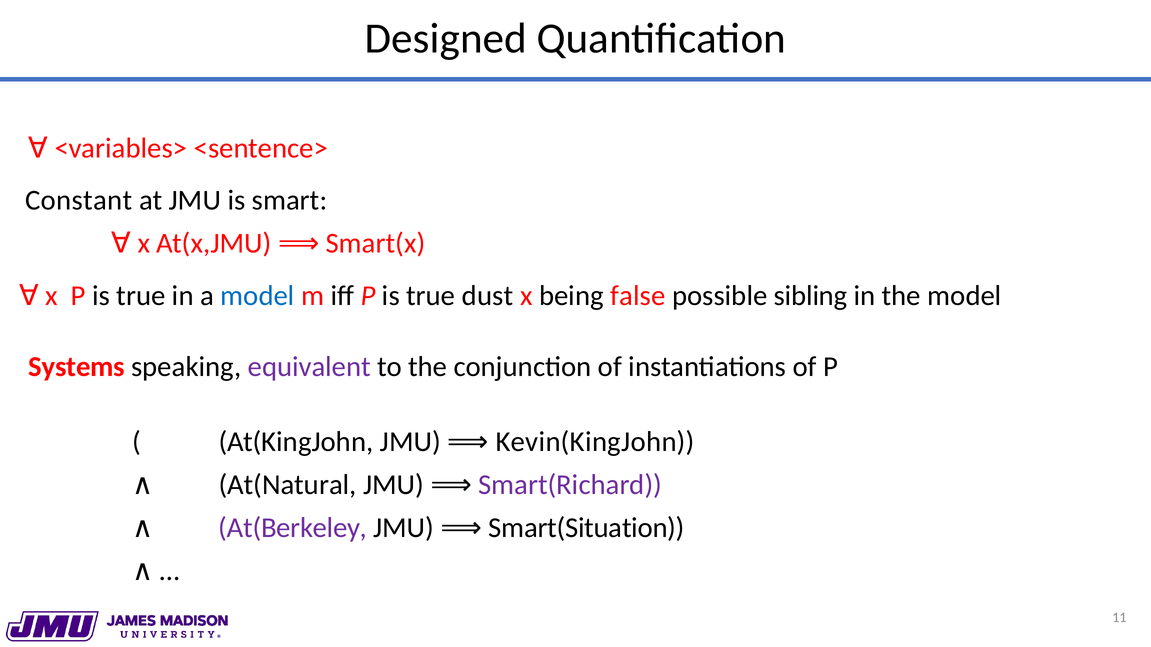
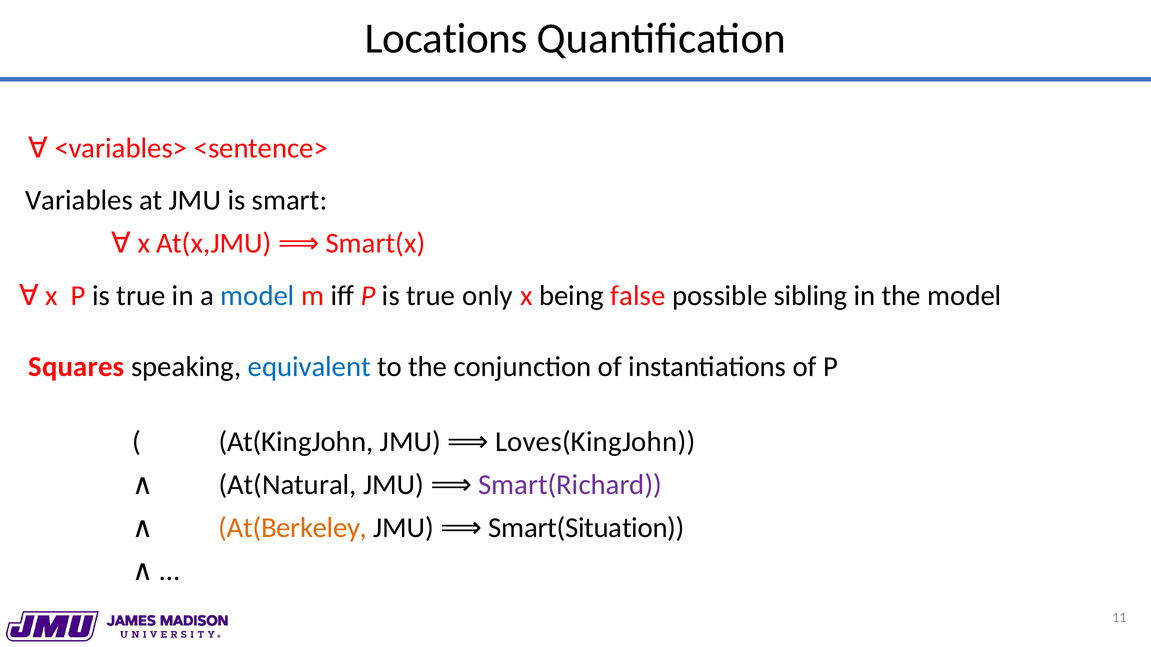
Designed: Designed -> Locations
Constant: Constant -> Variables
dust: dust -> only
Systems: Systems -> Squares
equivalent colour: purple -> blue
Kevin(KingJohn: Kevin(KingJohn -> Loves(KingJohn
At(Berkeley colour: purple -> orange
